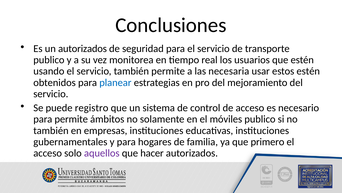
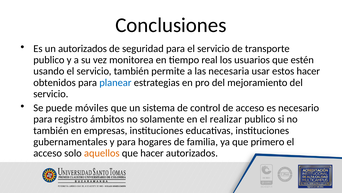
estos estén: estén -> hacer
registro: registro -> móviles
para permite: permite -> registro
móviles: móviles -> realizar
aquellos colour: purple -> orange
